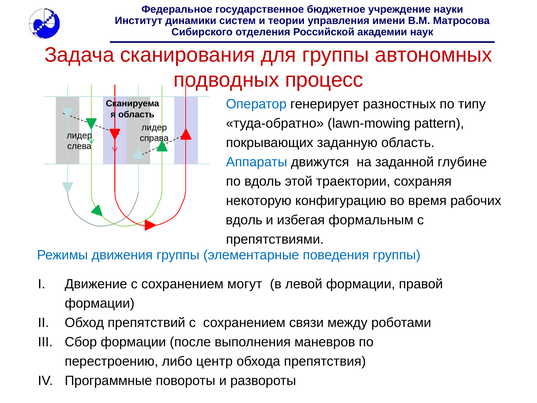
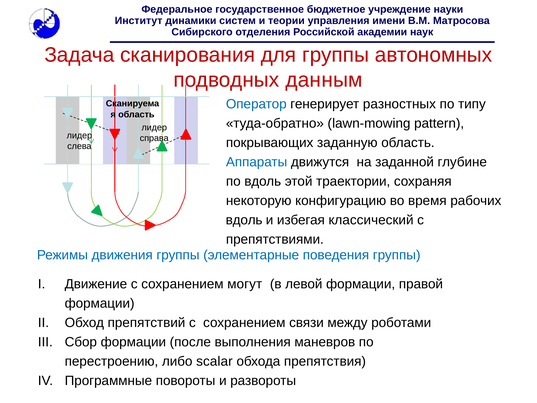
процесс: процесс -> данным
формальным: формальным -> классический
центр: центр -> scalar
